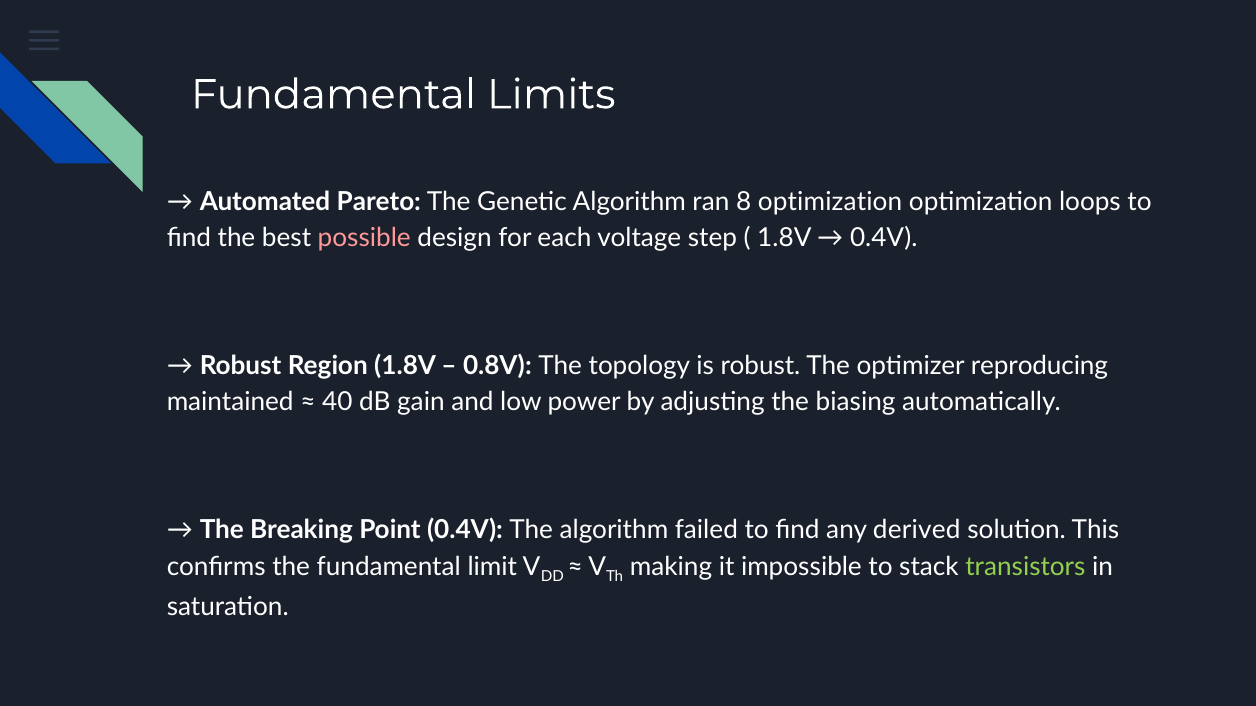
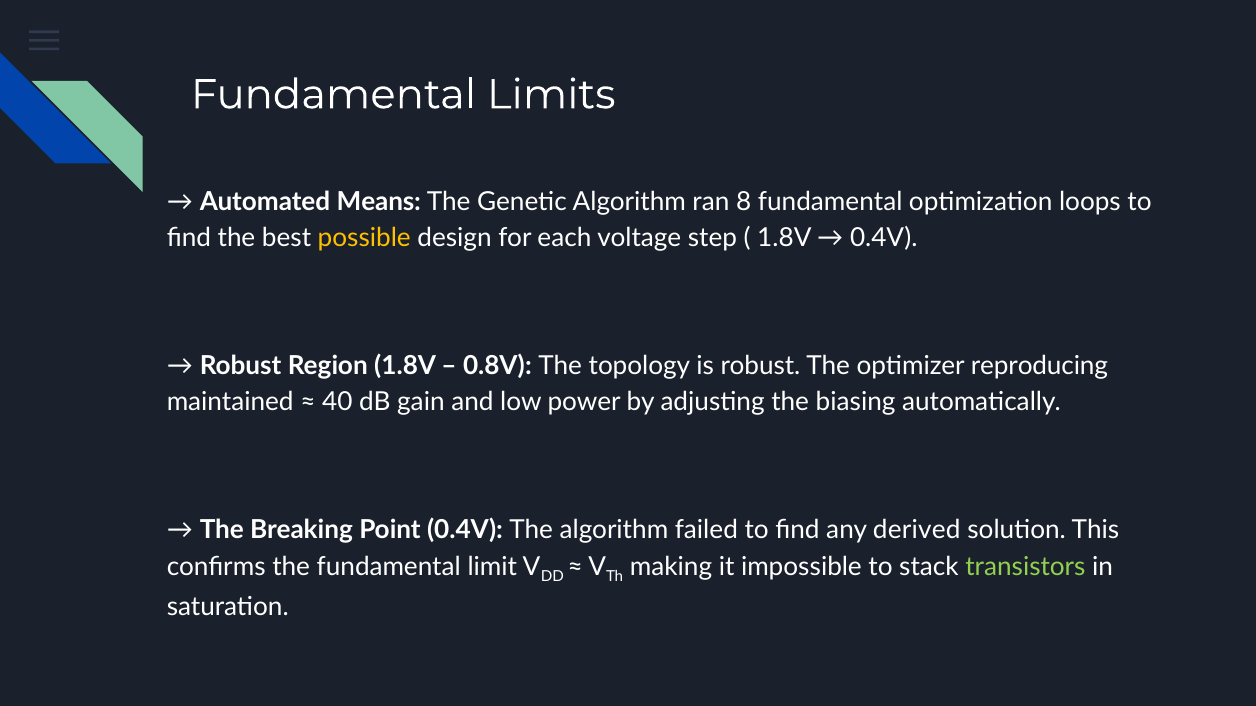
Pareto: Pareto -> Means
8 optimization: optimization -> fundamental
possible colour: pink -> yellow
